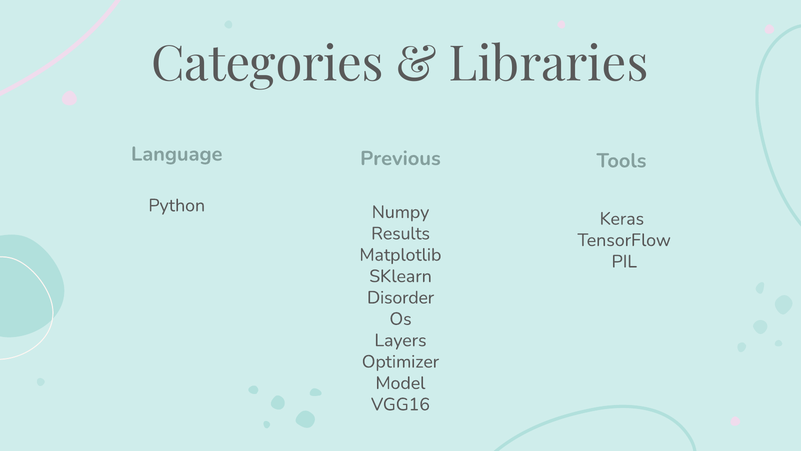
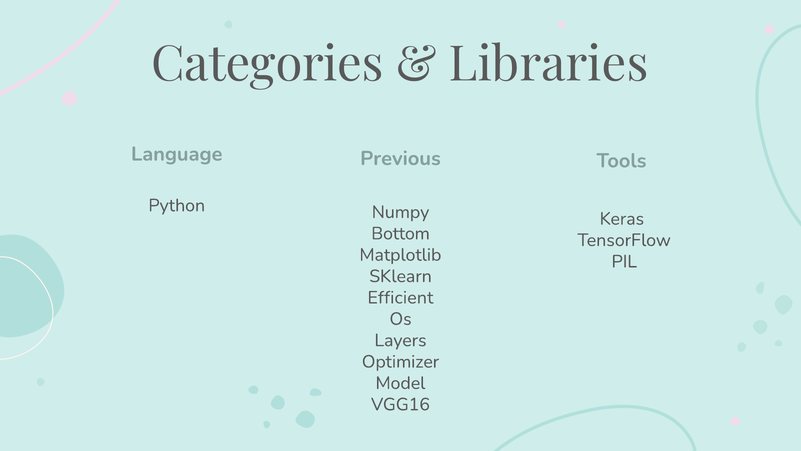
Results: Results -> Bottom
Disorder: Disorder -> Efficient
